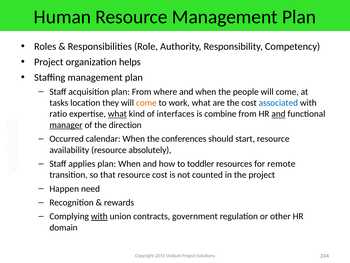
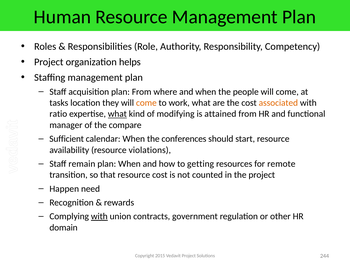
associated colour: blue -> orange
interfaces: interfaces -> modifying
combine: combine -> attained
and at (278, 114) underline: present -> none
manager underline: present -> none
direction: direction -> compare
Occurred: Occurred -> Sufficient
absolutely: absolutely -> violations
applies: applies -> remain
toddler: toddler -> getting
